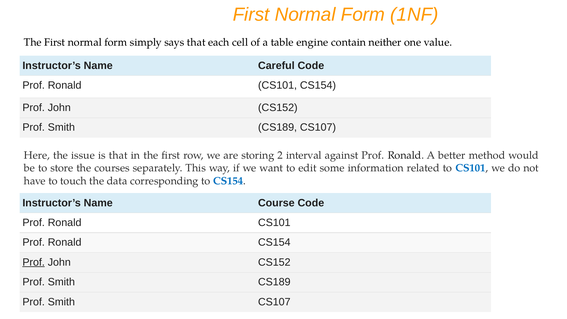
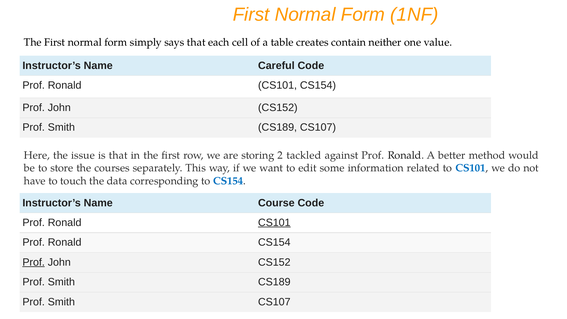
engine: engine -> creates
interval: interval -> tackled
CS101 at (274, 222) underline: none -> present
